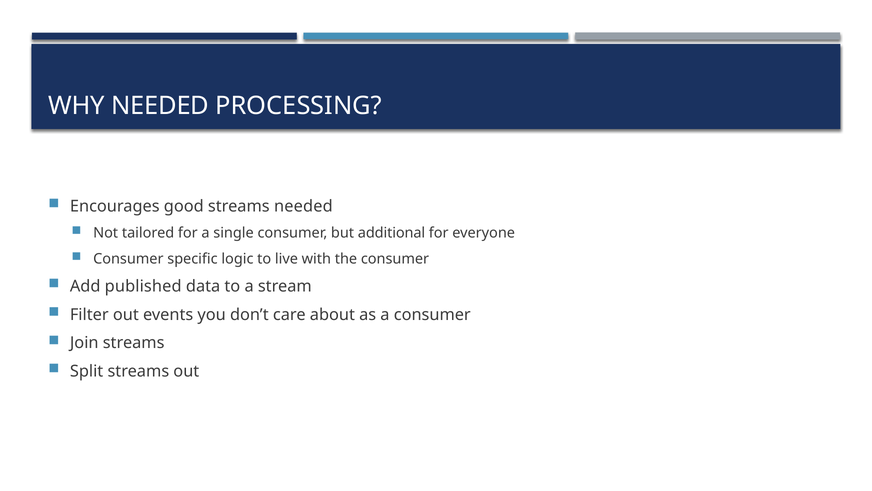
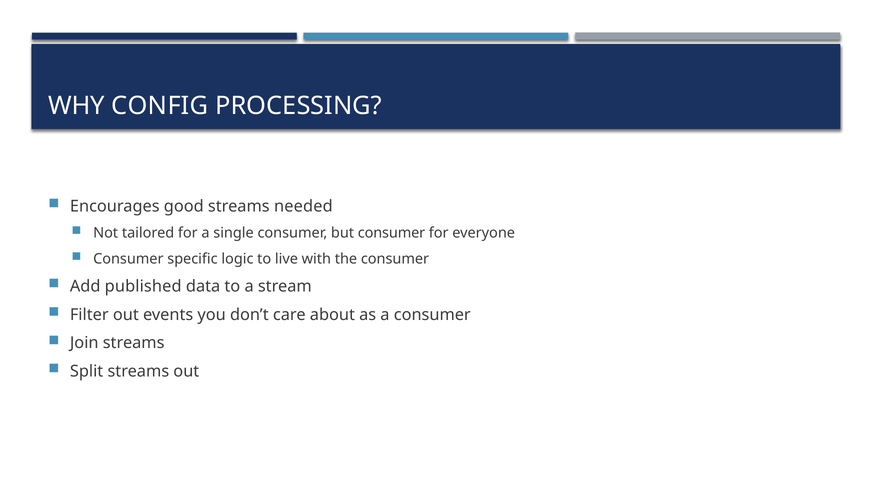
WHY NEEDED: NEEDED -> CONFIG
but additional: additional -> consumer
